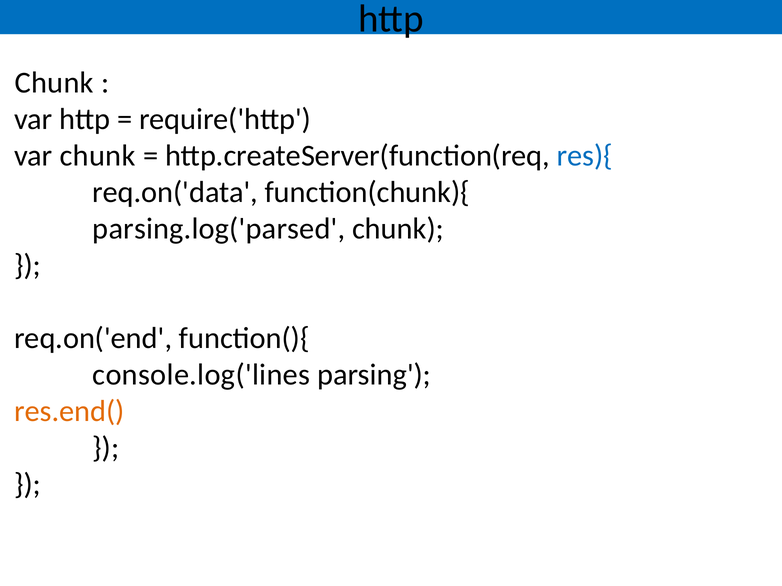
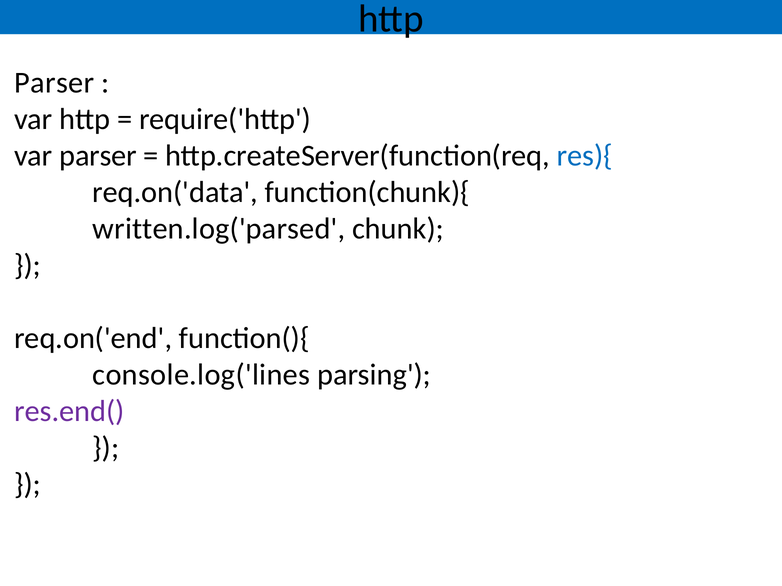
Chunk at (54, 83): Chunk -> Parser
var chunk: chunk -> parser
parsing.log('parsed: parsing.log('parsed -> written.log('parsed
res.end( colour: orange -> purple
